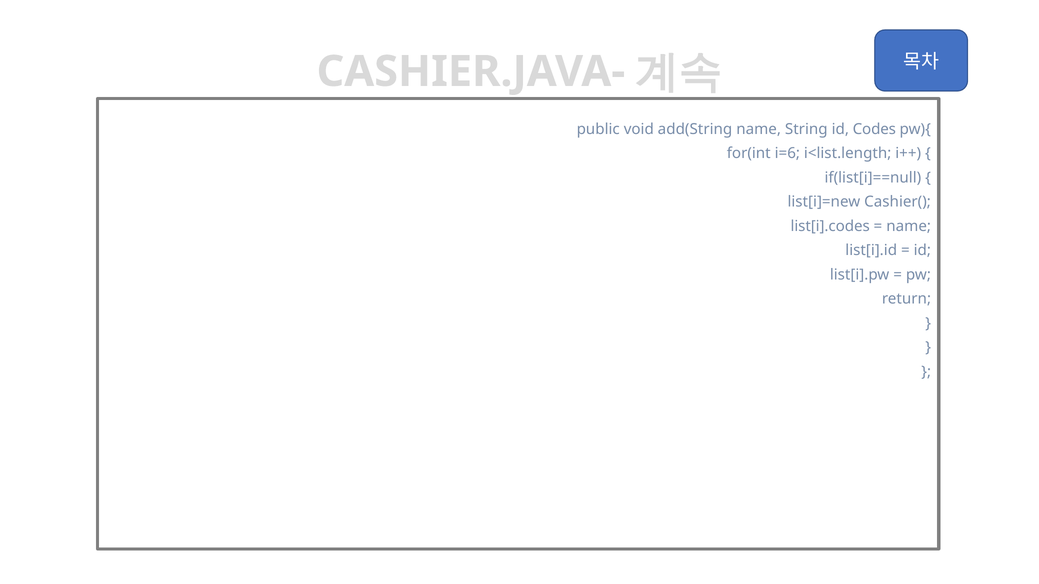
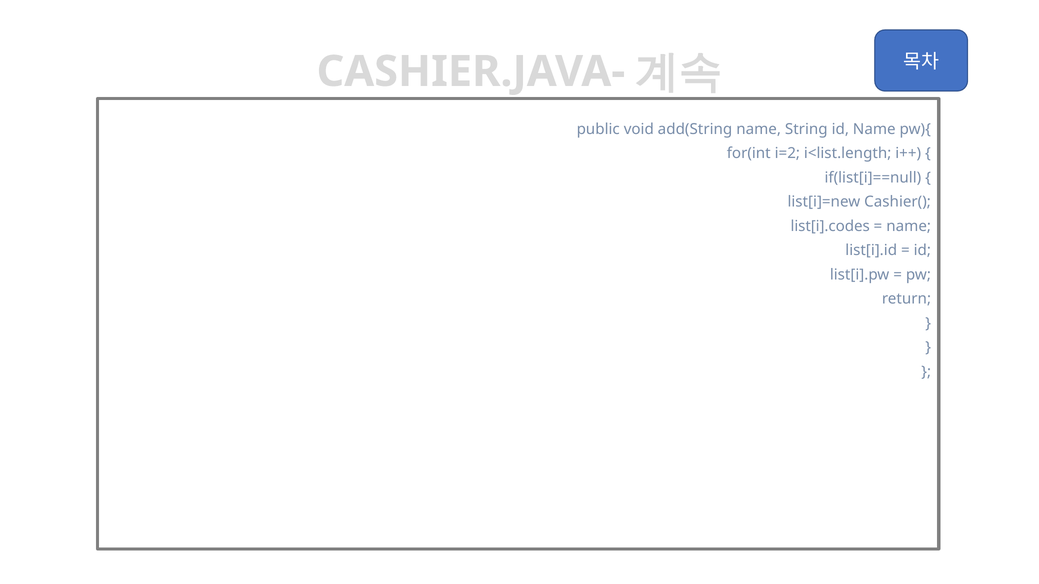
id Codes: Codes -> Name
i=6: i=6 -> i=2
